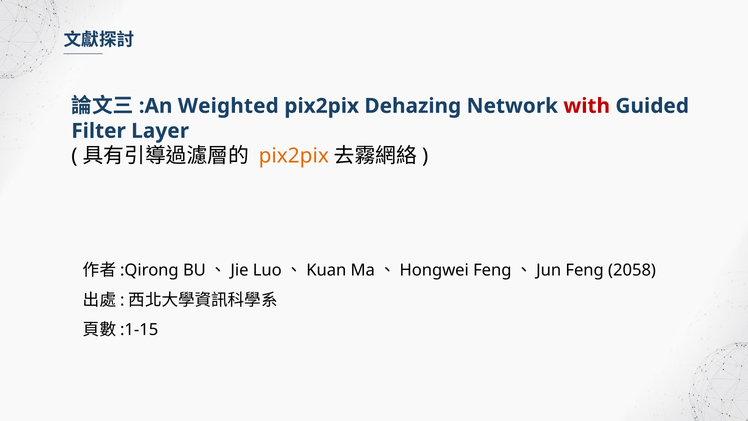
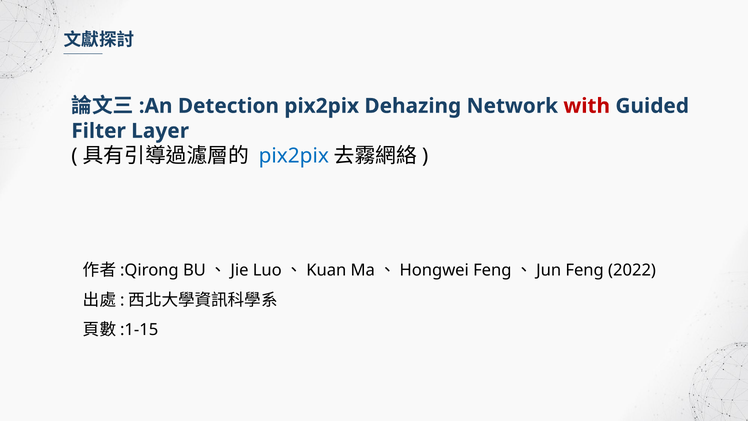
Weighted: Weighted -> Detection
pix2pix at (294, 156) colour: orange -> blue
2058: 2058 -> 2022
